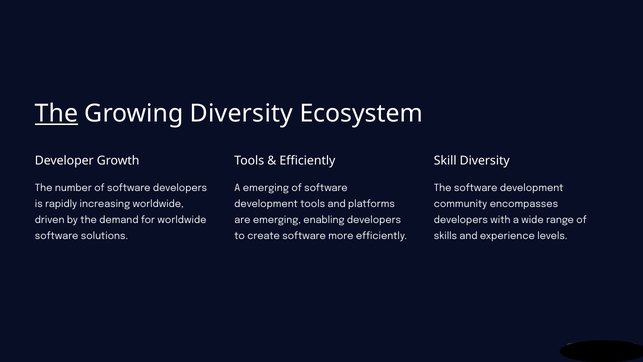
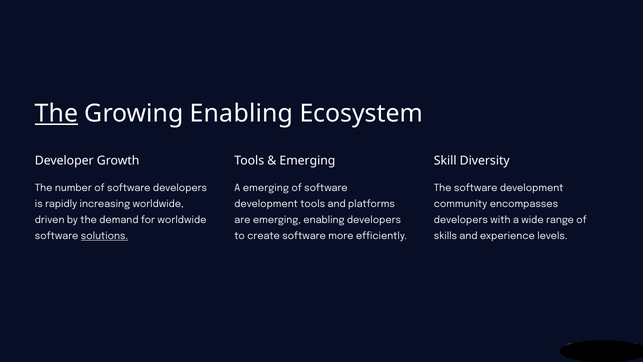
Growing Diversity: Diversity -> Enabling
Efficiently at (307, 161): Efficiently -> Emerging
solutions underline: none -> present
